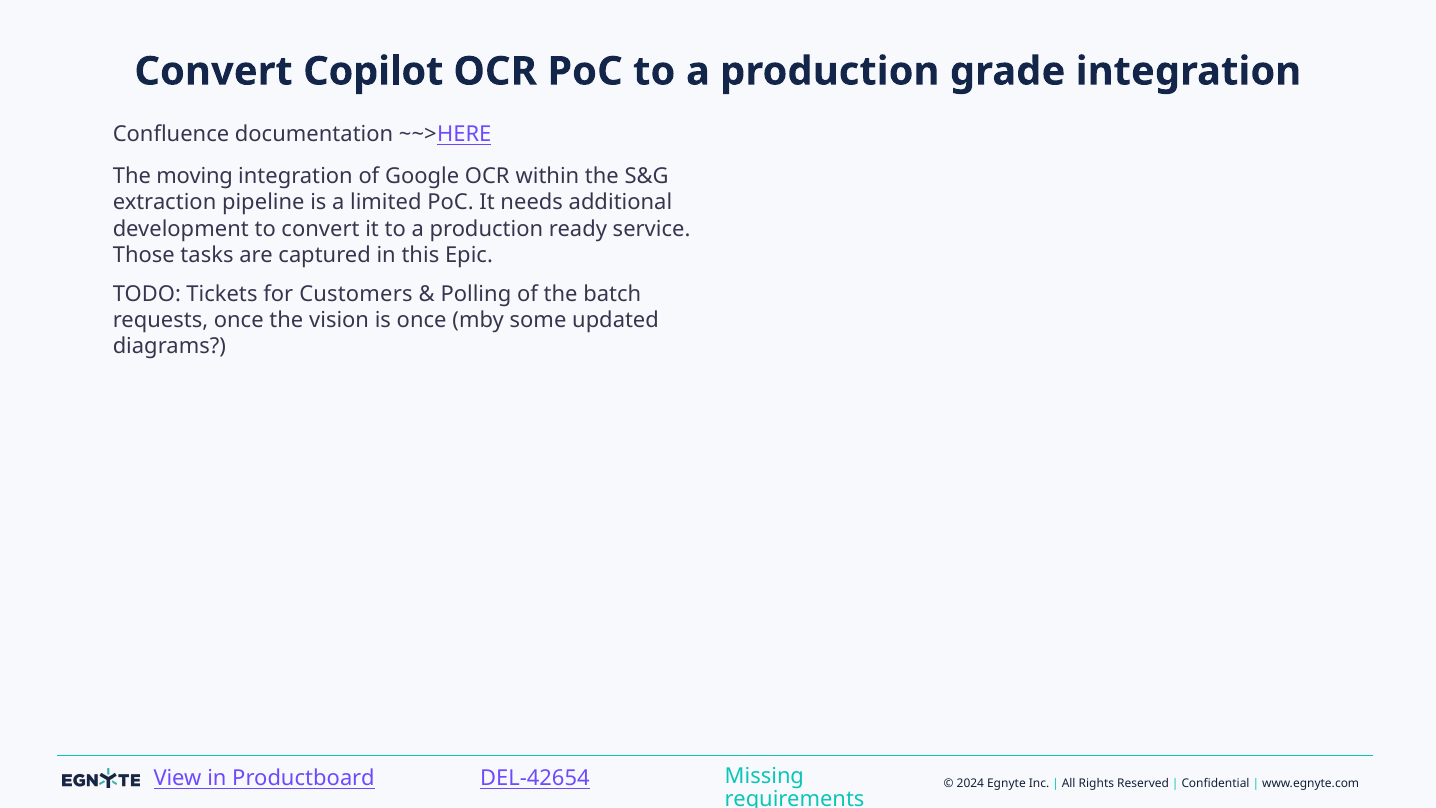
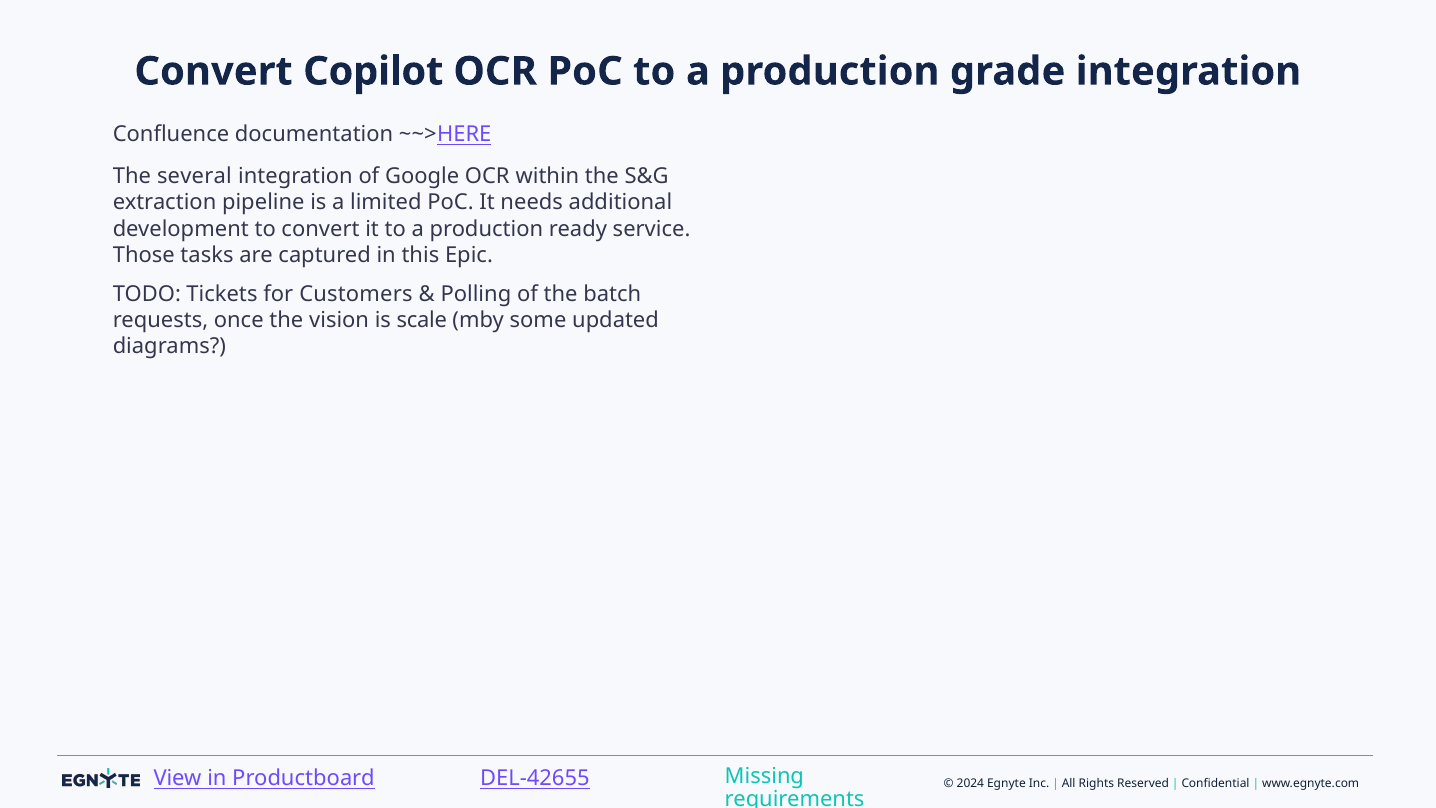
moving: moving -> several
is once: once -> scale
DEL-42654: DEL-42654 -> DEL-42655
